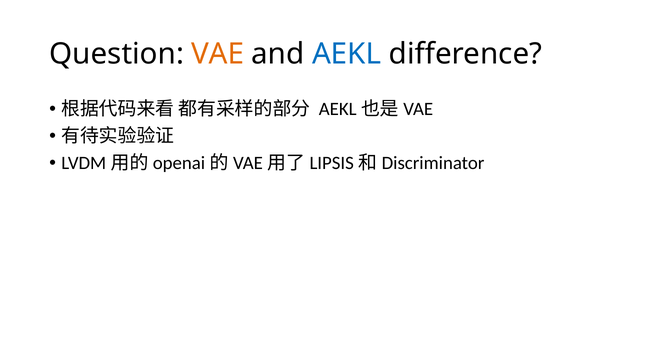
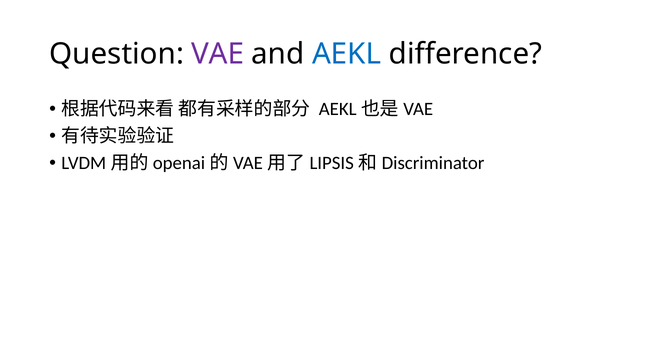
VAE colour: orange -> purple
